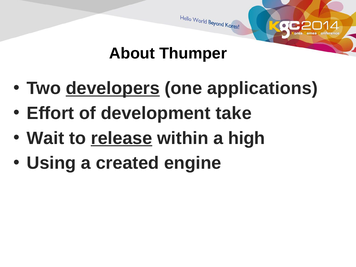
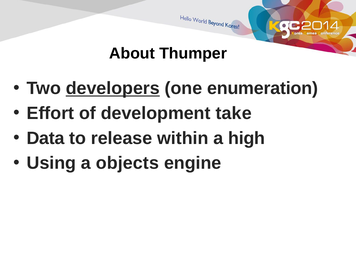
applications: applications -> enumeration
Wait: Wait -> Data
release underline: present -> none
created: created -> objects
